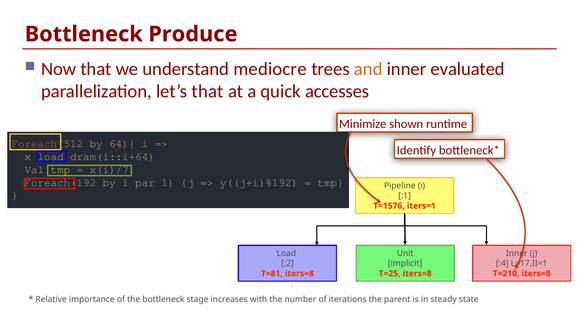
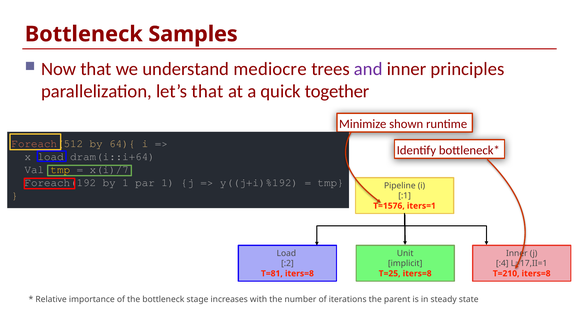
Produce: Produce -> Samples
and colour: orange -> purple
evaluated: evaluated -> principles
accesses: accesses -> together
